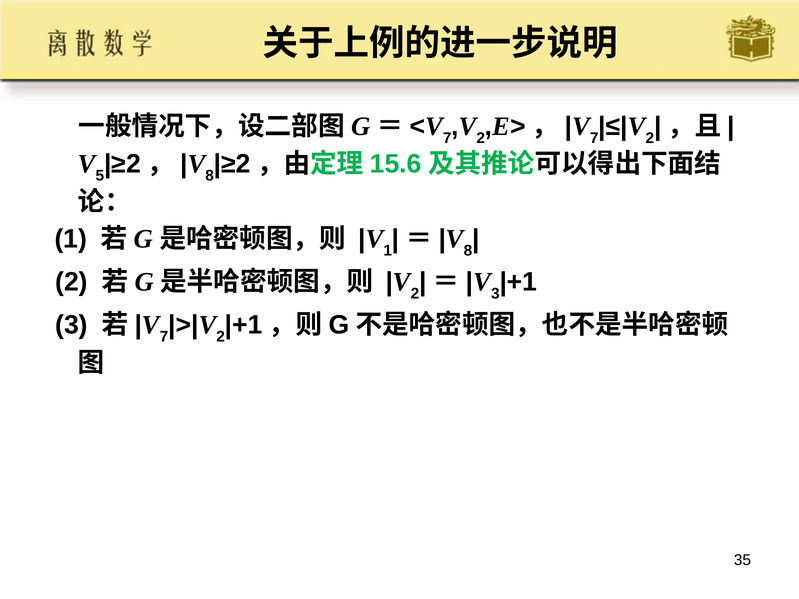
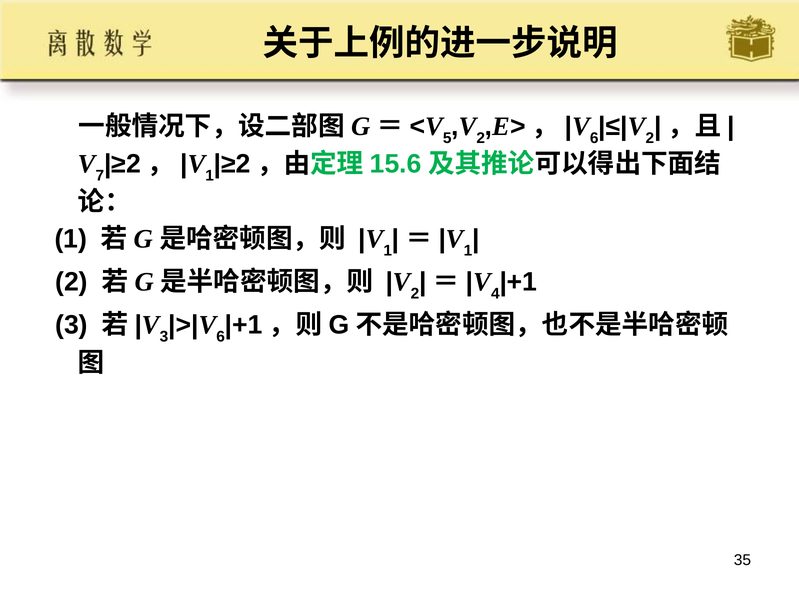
7 at (447, 138): 7 -> 5
7 at (594, 138): 7 -> 6
5: 5 -> 7
8 at (210, 176): 8 -> 1
8 at (468, 251): 8 -> 1
3 at (495, 294): 3 -> 4
7 at (164, 337): 7 -> 3
2 at (221, 337): 2 -> 6
